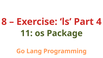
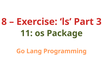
4: 4 -> 3
